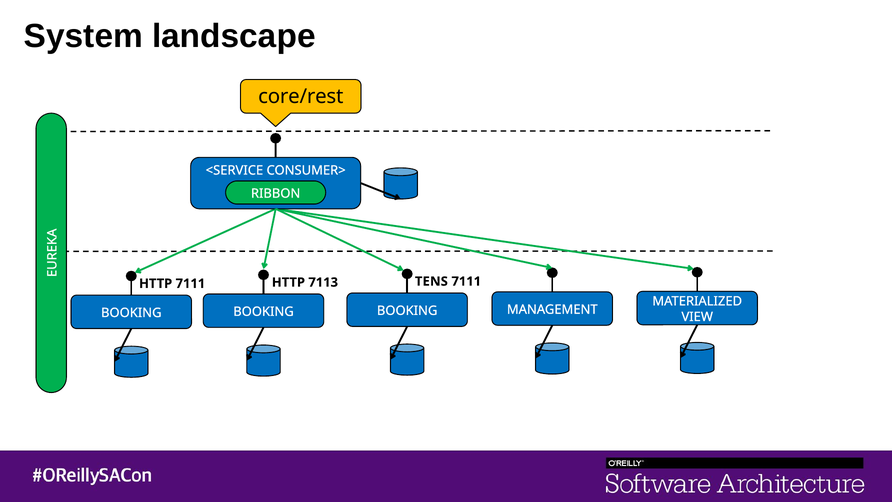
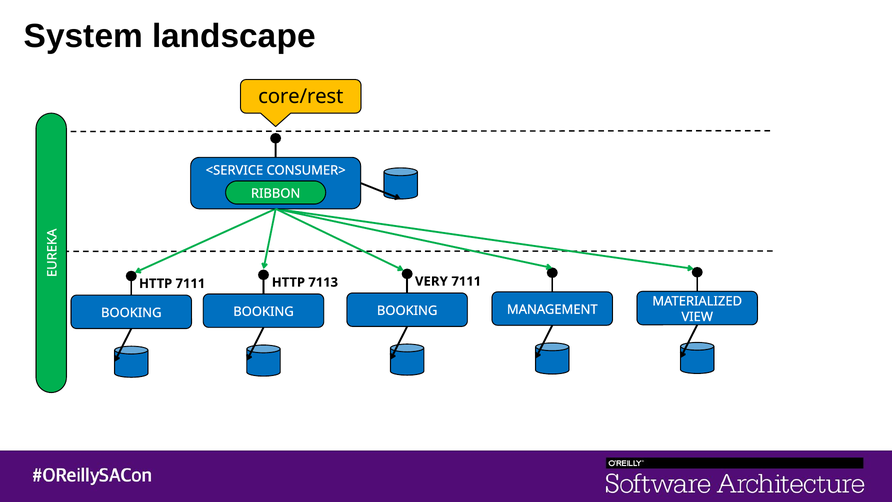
TENS: TENS -> VERY
